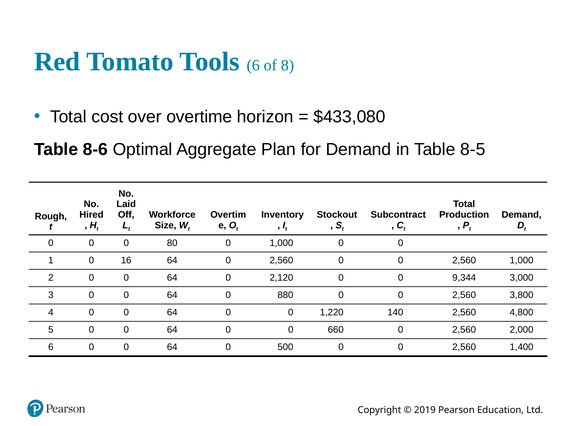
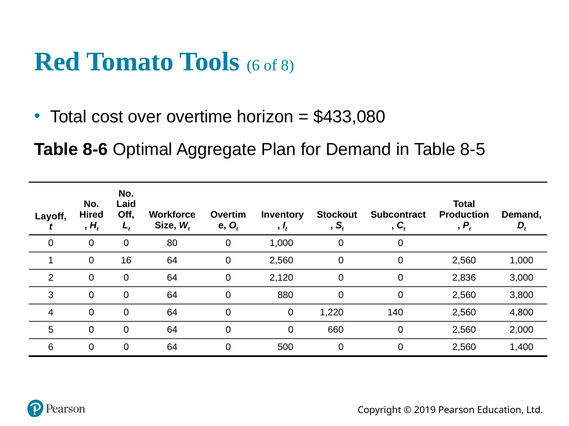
Rough: Rough -> Layoff
9,344: 9,344 -> 2,836
